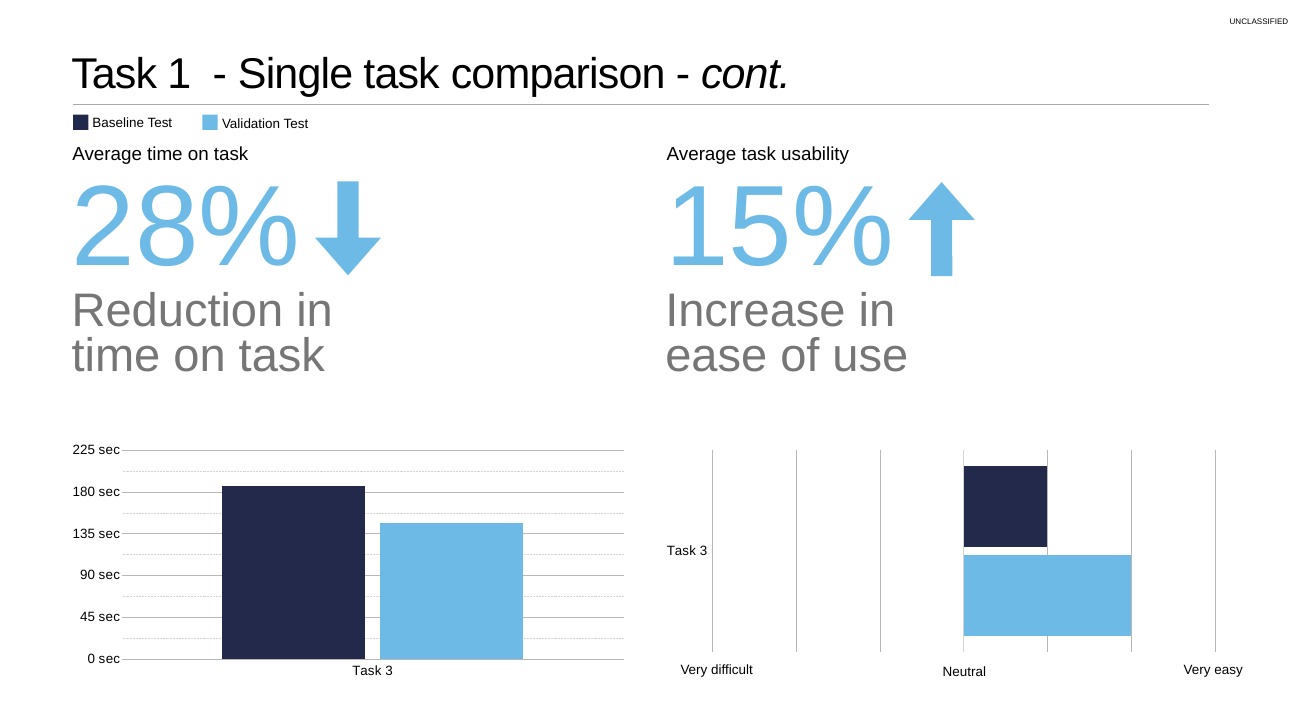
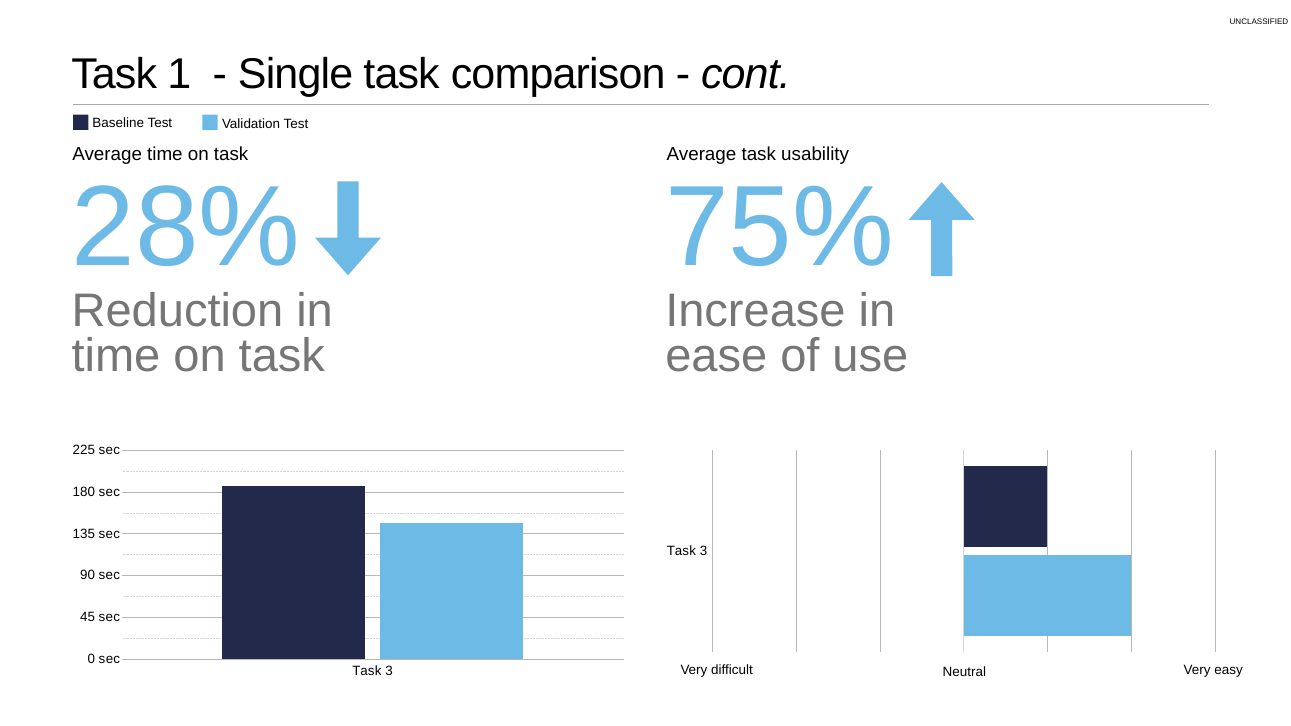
15%: 15% -> 75%
